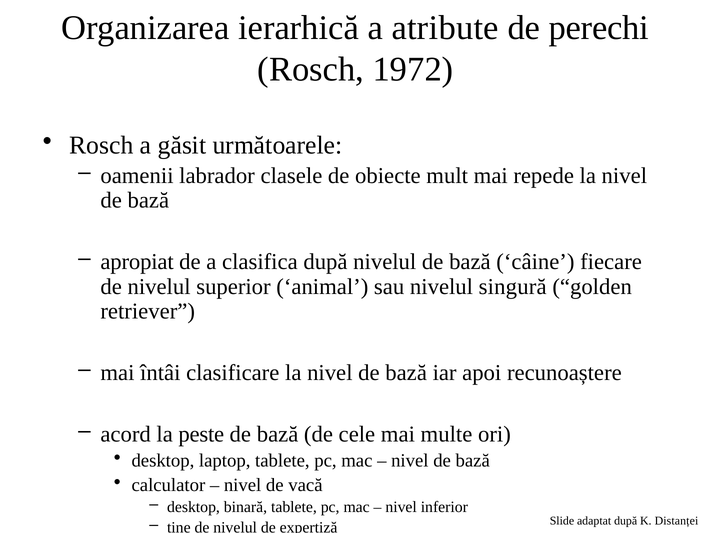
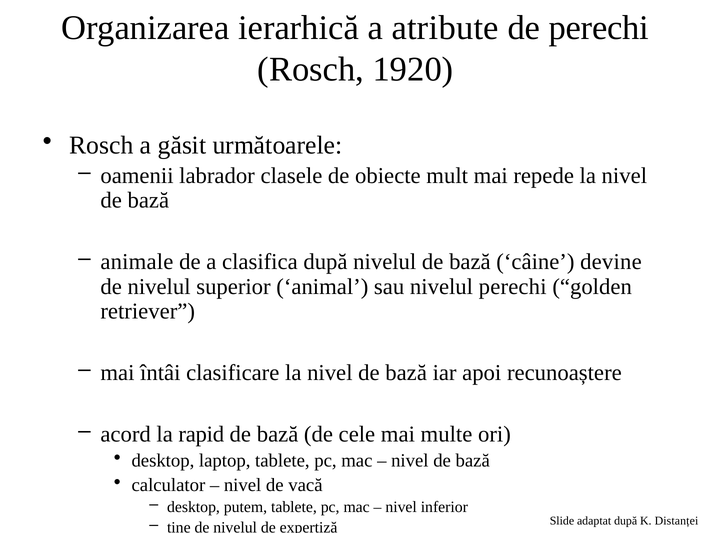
1972: 1972 -> 1920
apropiat: apropiat -> animale
fiecare: fiecare -> devine
nivelul singură: singură -> perechi
peste: peste -> rapid
binară: binară -> putem
